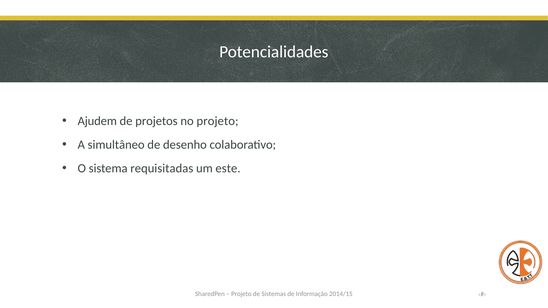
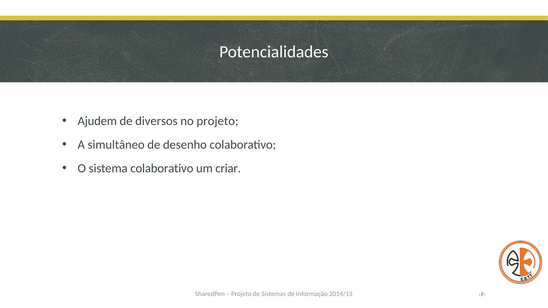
projetos: projetos -> diversos
sistema requisitadas: requisitadas -> colaborativo
este: este -> criar
